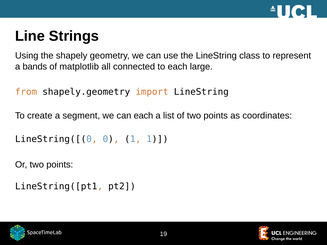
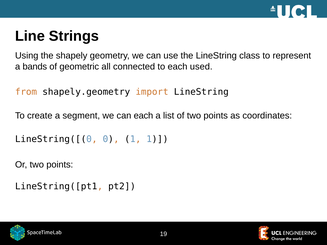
matplotlib: matplotlib -> geometric
large: large -> used
